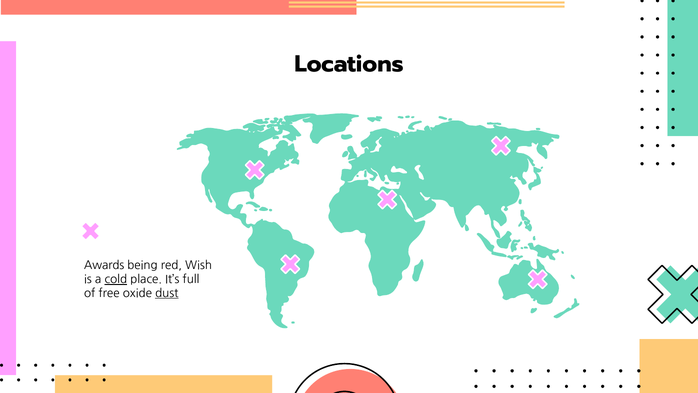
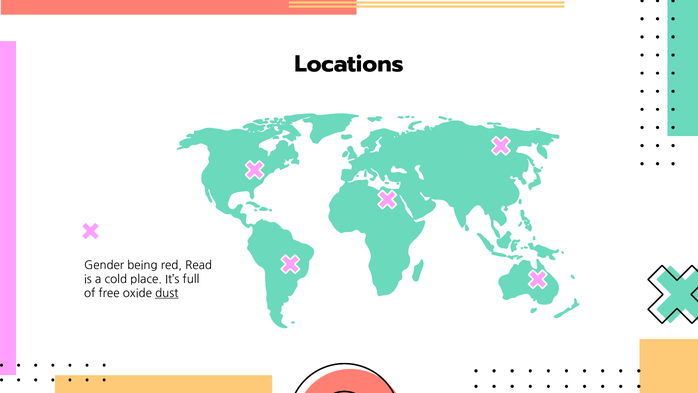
Awards: Awards -> Gender
Wish: Wish -> Read
cold underline: present -> none
